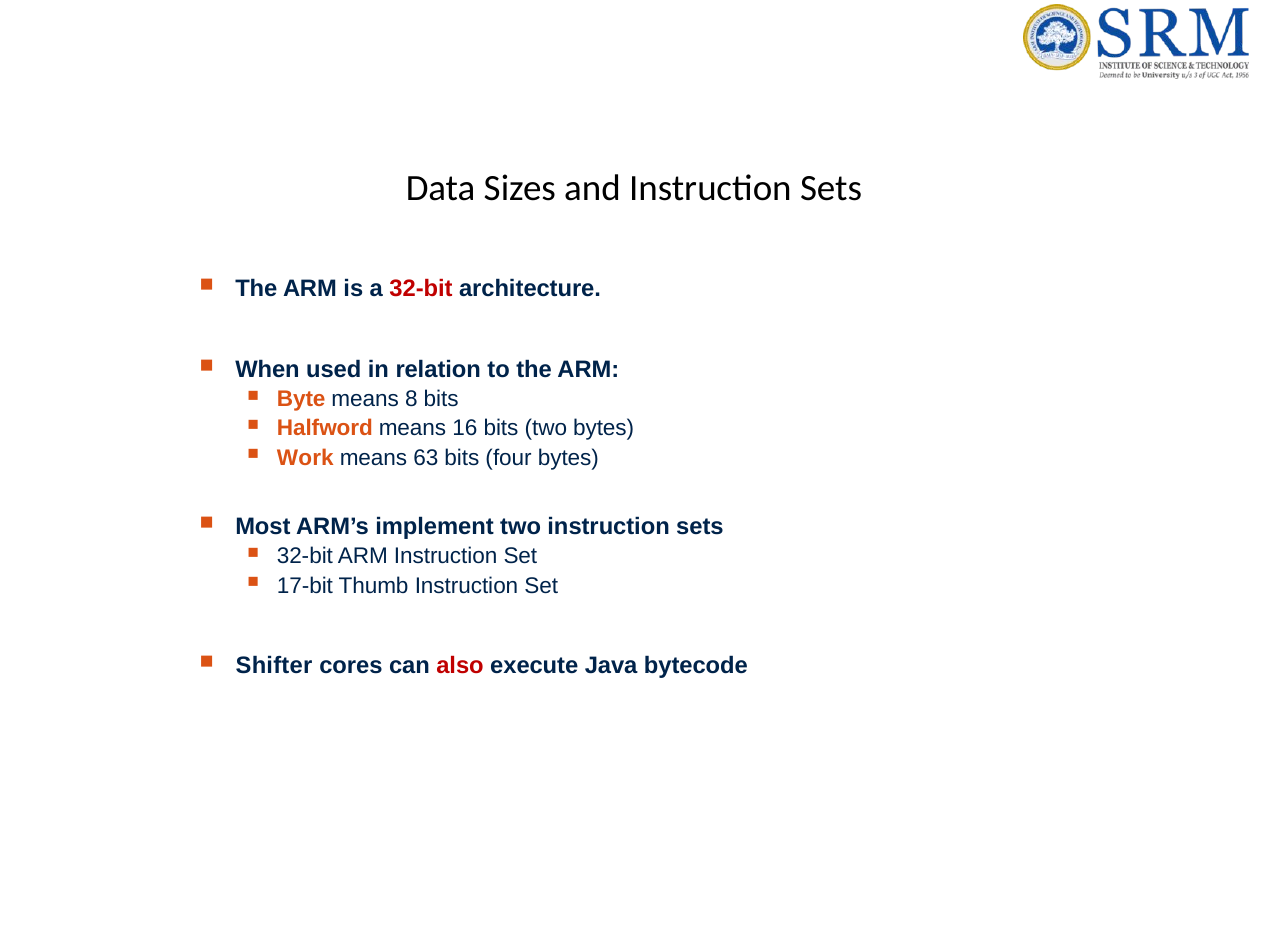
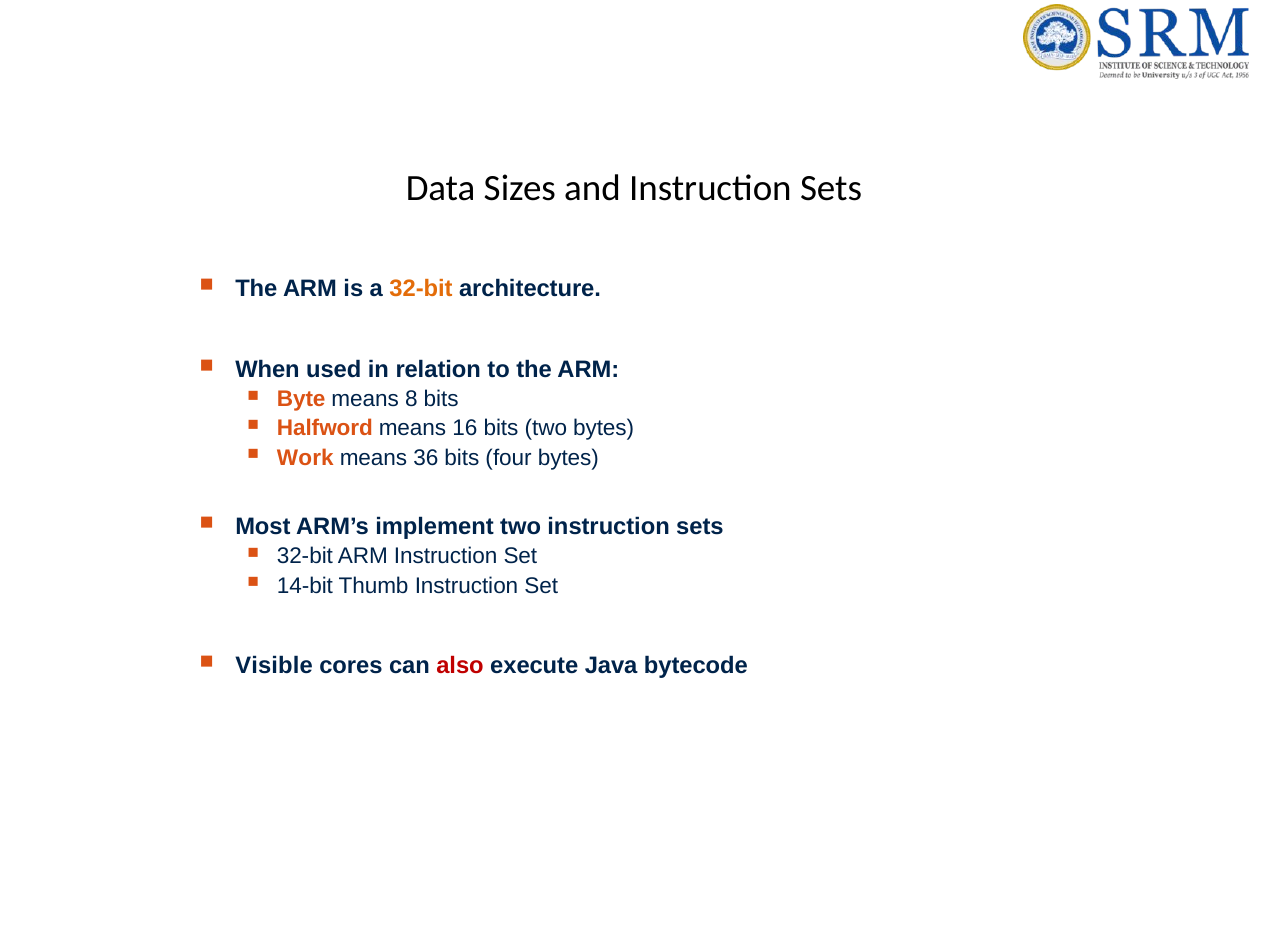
32-bit at (421, 289) colour: red -> orange
63: 63 -> 36
17-bit: 17-bit -> 14-bit
Shifter: Shifter -> Visible
